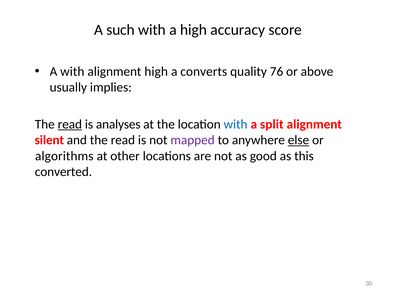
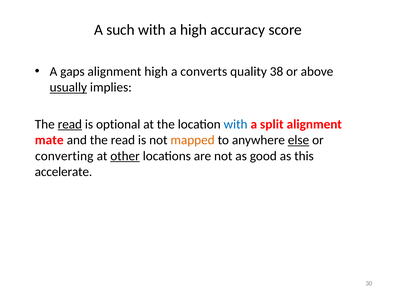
A with: with -> gaps
76: 76 -> 38
usually underline: none -> present
analyses: analyses -> optional
silent: silent -> mate
mapped colour: purple -> orange
algorithms: algorithms -> converting
other underline: none -> present
converted: converted -> accelerate
